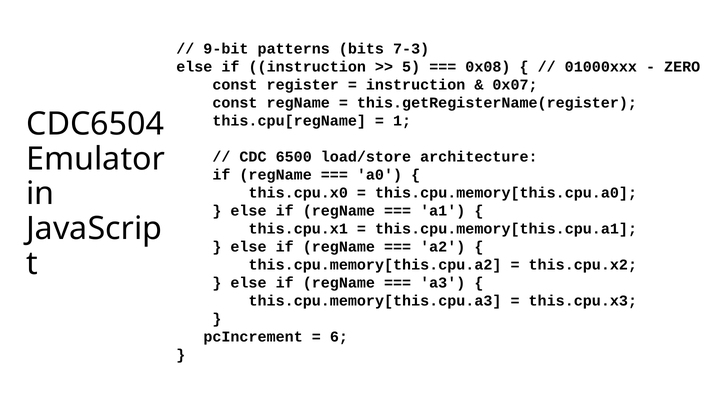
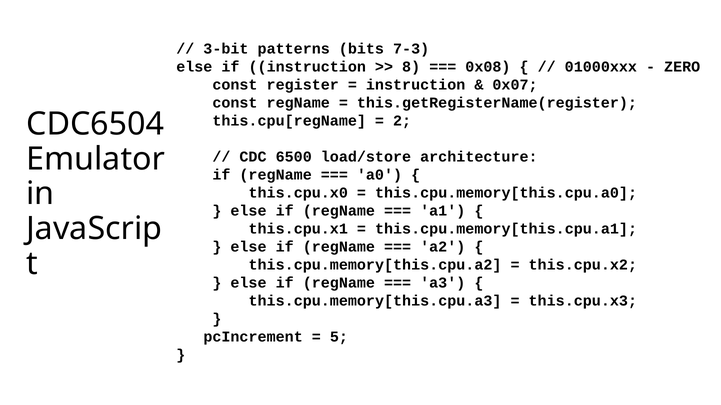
9-bit: 9-bit -> 3-bit
5: 5 -> 8
1: 1 -> 2
6: 6 -> 5
